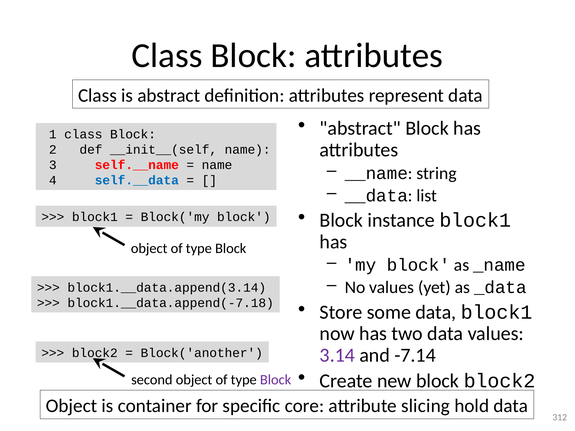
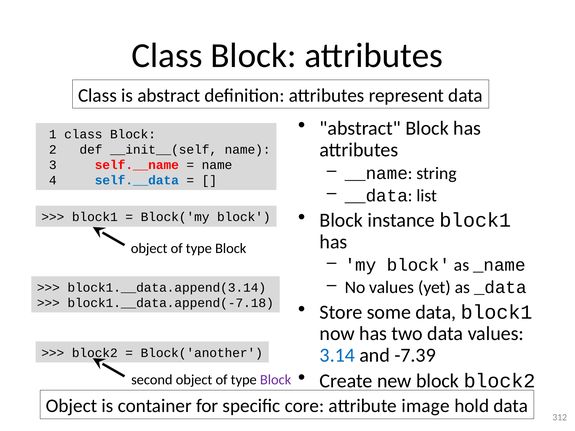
3.14 colour: purple -> blue
-7.14: -7.14 -> -7.39
slicing: slicing -> image
